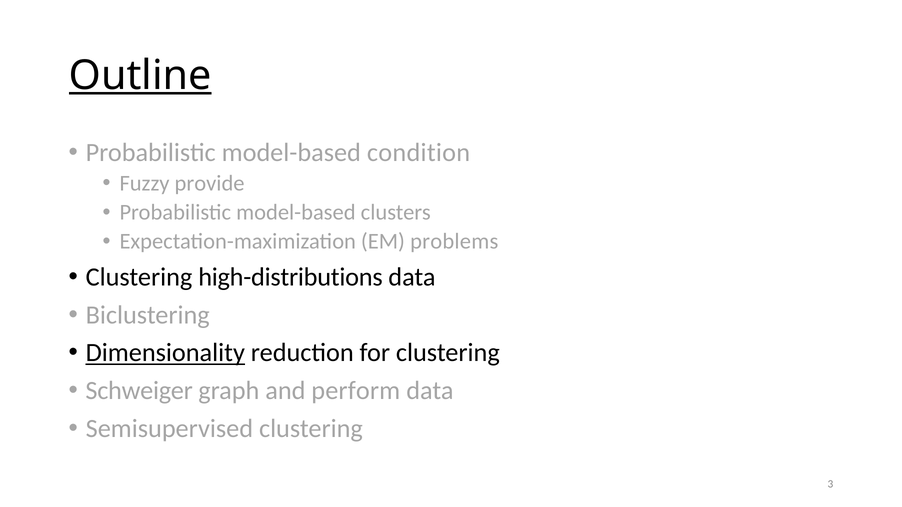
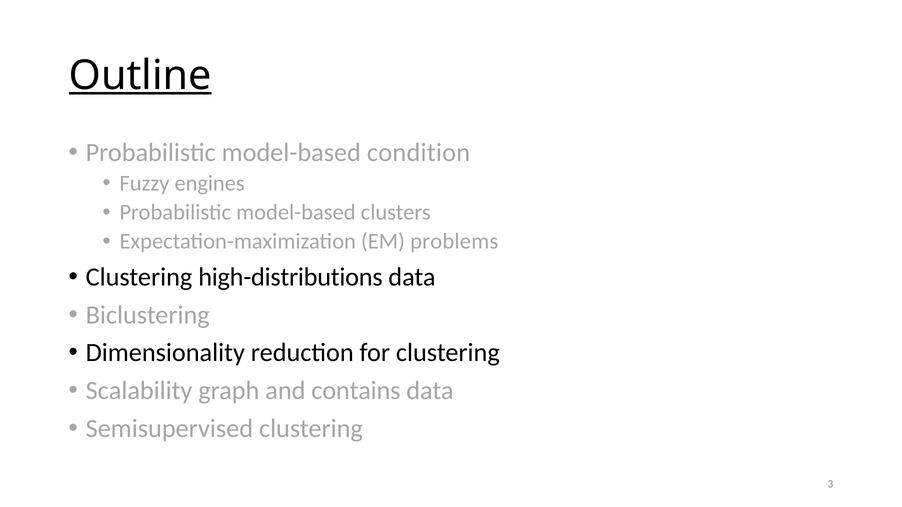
provide: provide -> engines
Dimensionality underline: present -> none
Schweiger: Schweiger -> Scalability
perform: perform -> contains
